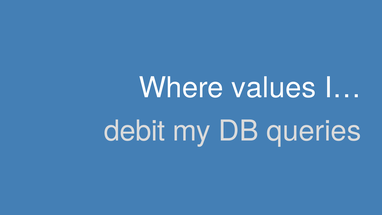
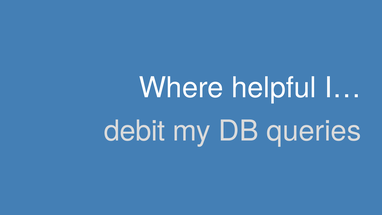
values: values -> helpful
